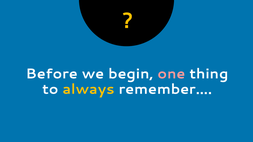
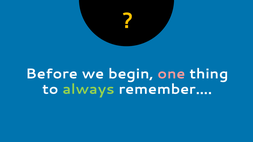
always colour: yellow -> light green
